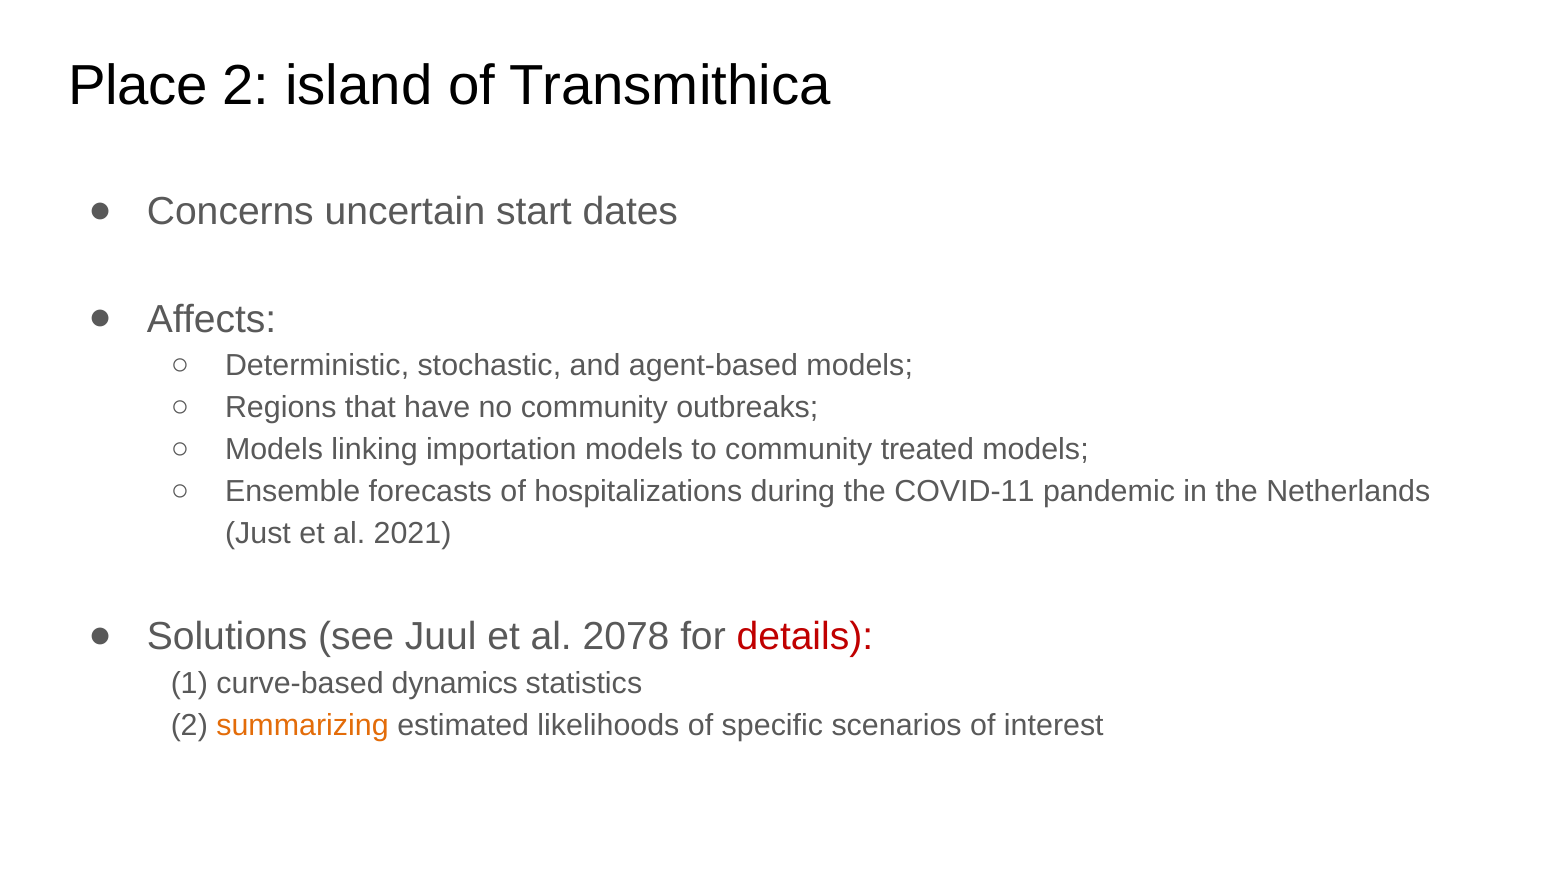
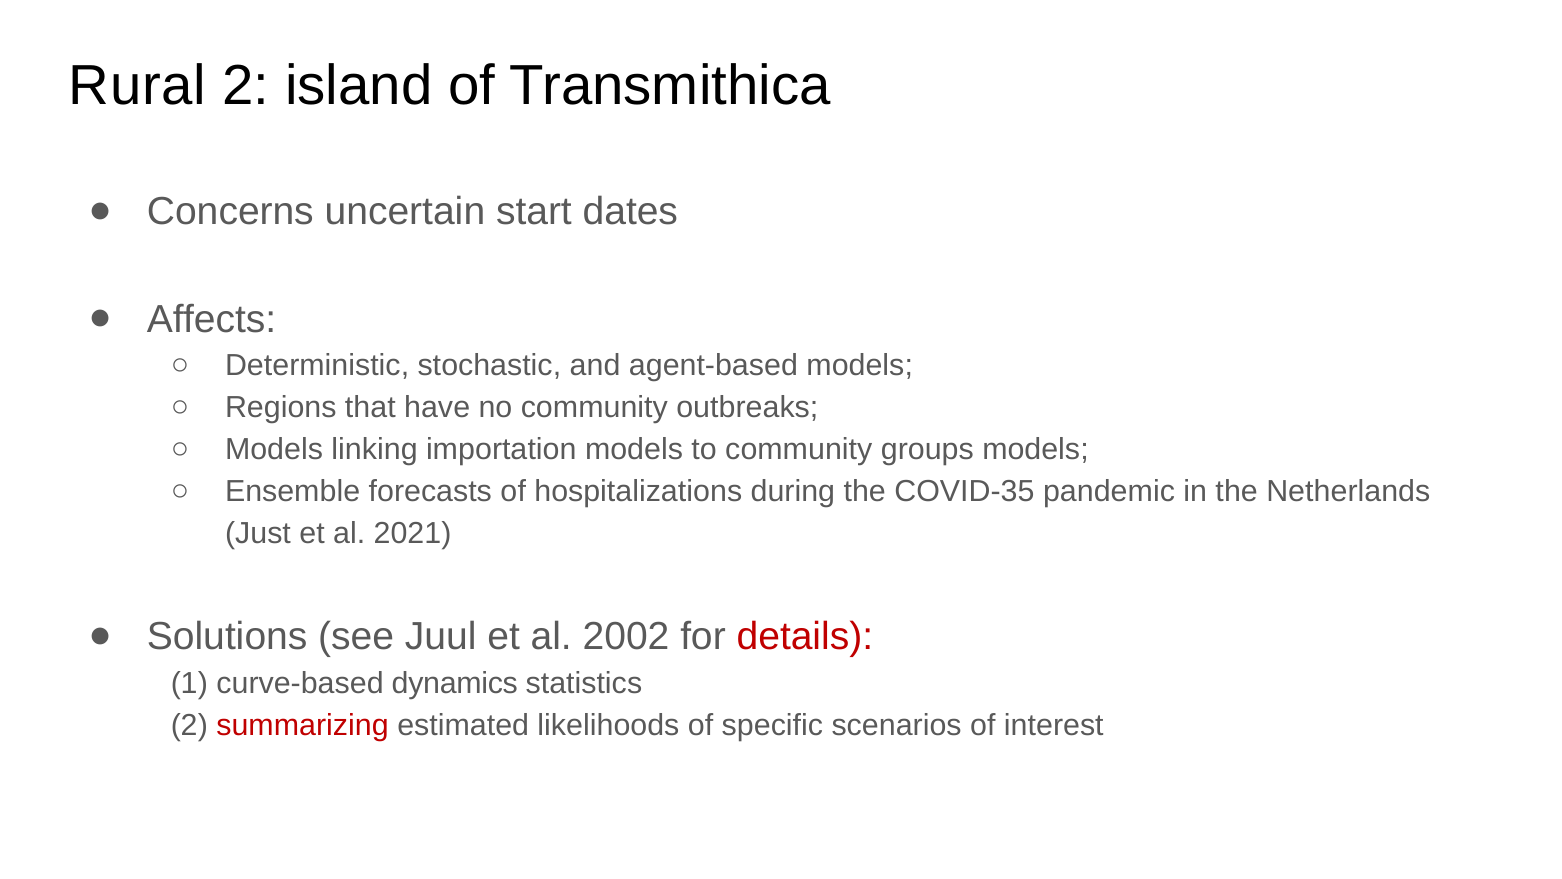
Place: Place -> Rural
treated: treated -> groups
COVID-11: COVID-11 -> COVID-35
2078: 2078 -> 2002
summarizing colour: orange -> red
